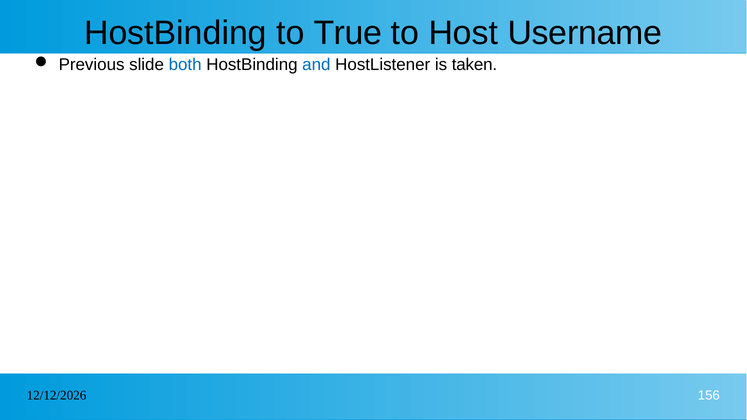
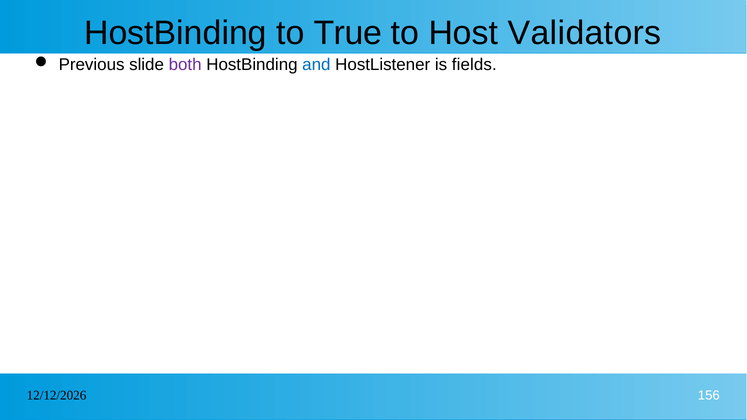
Username: Username -> Validators
both colour: blue -> purple
taken: taken -> fields
